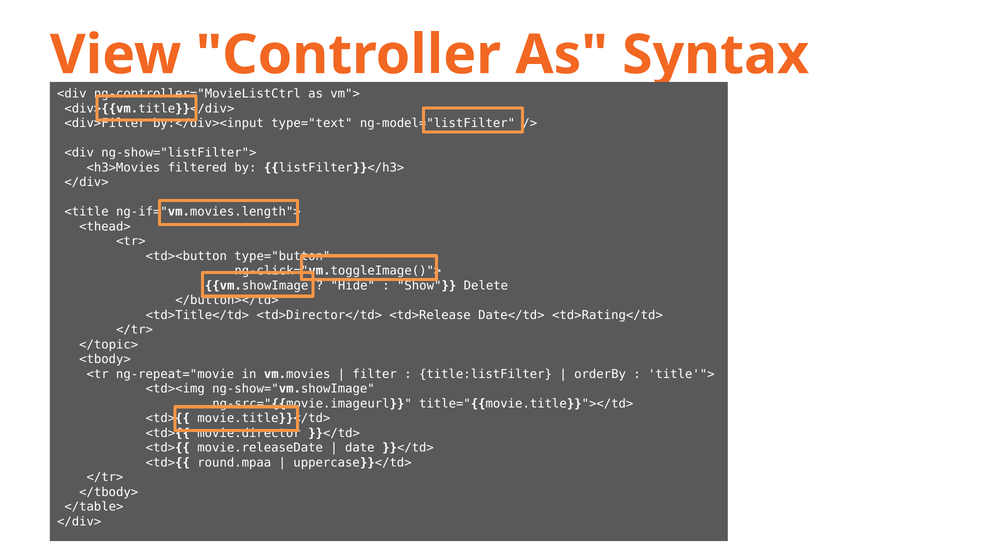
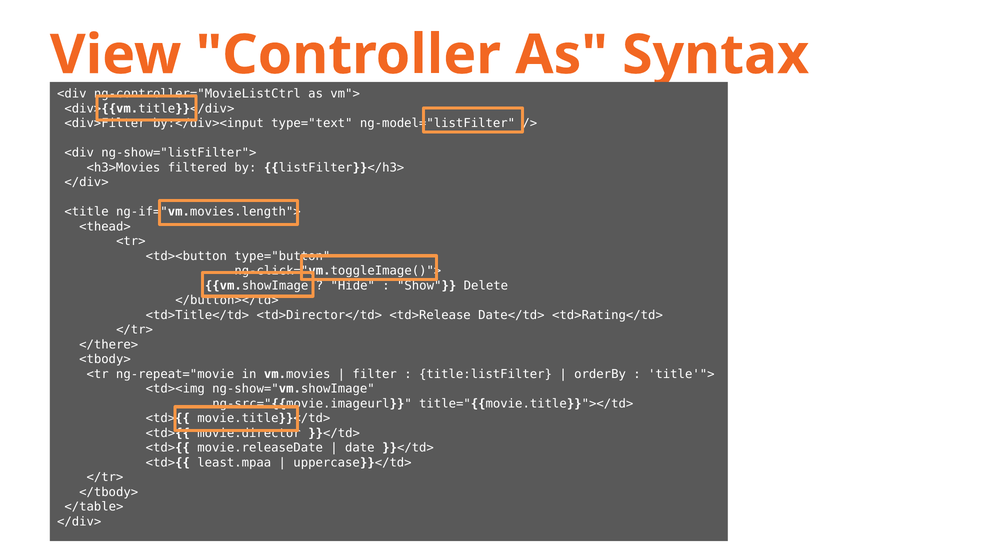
</topic>: </topic> -> </there>
round.mpaa: round.mpaa -> least.mpaa
